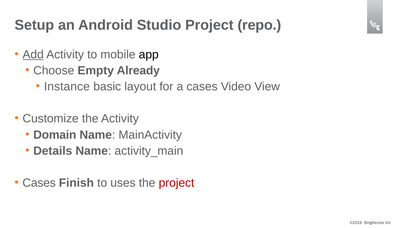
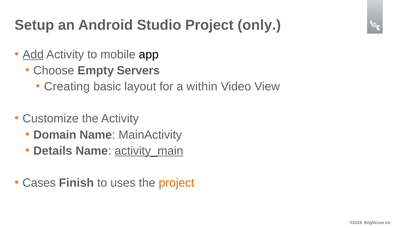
repo: repo -> only
Already: Already -> Servers
Instance: Instance -> Creating
a cases: cases -> within
activity_main underline: none -> present
project at (177, 183) colour: red -> orange
